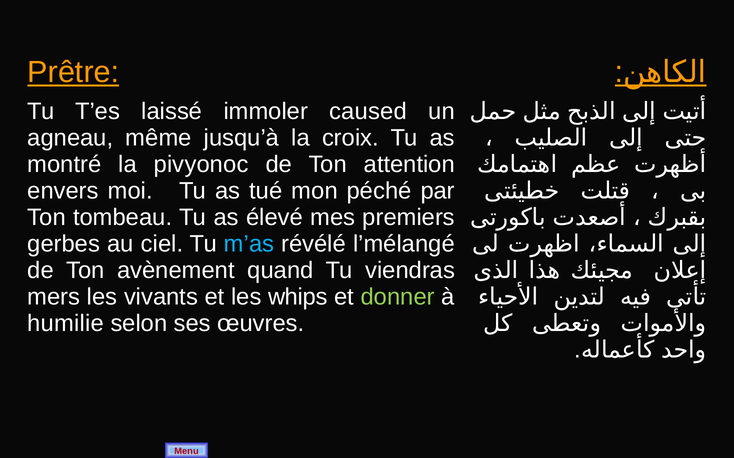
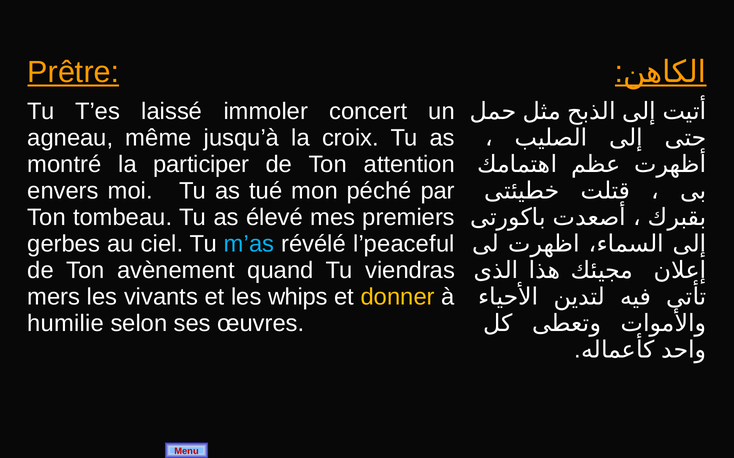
caused: caused -> concert
pivyonoc: pivyonoc -> participer
l’mélangé: l’mélangé -> l’peaceful
donner colour: light green -> yellow
